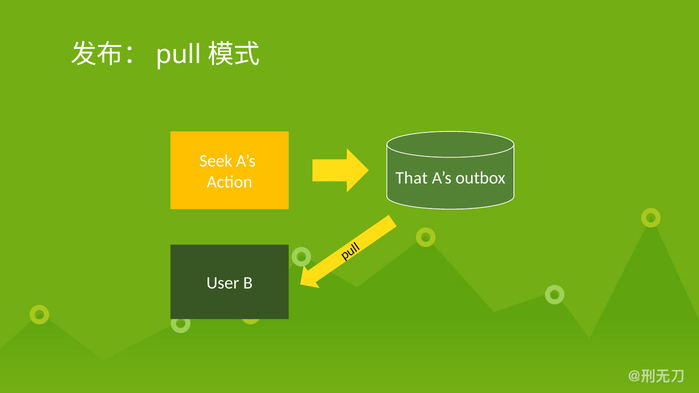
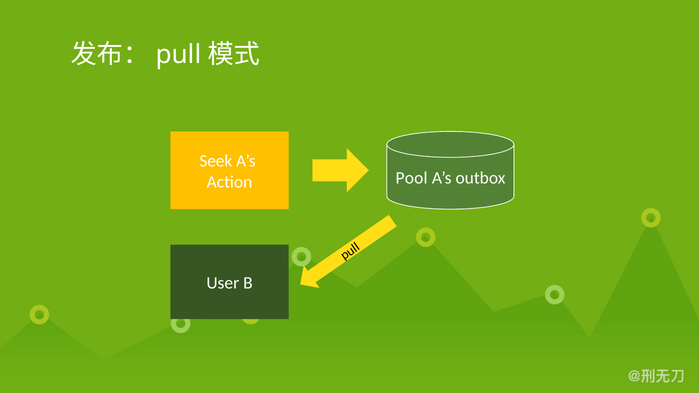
That: That -> Pool
